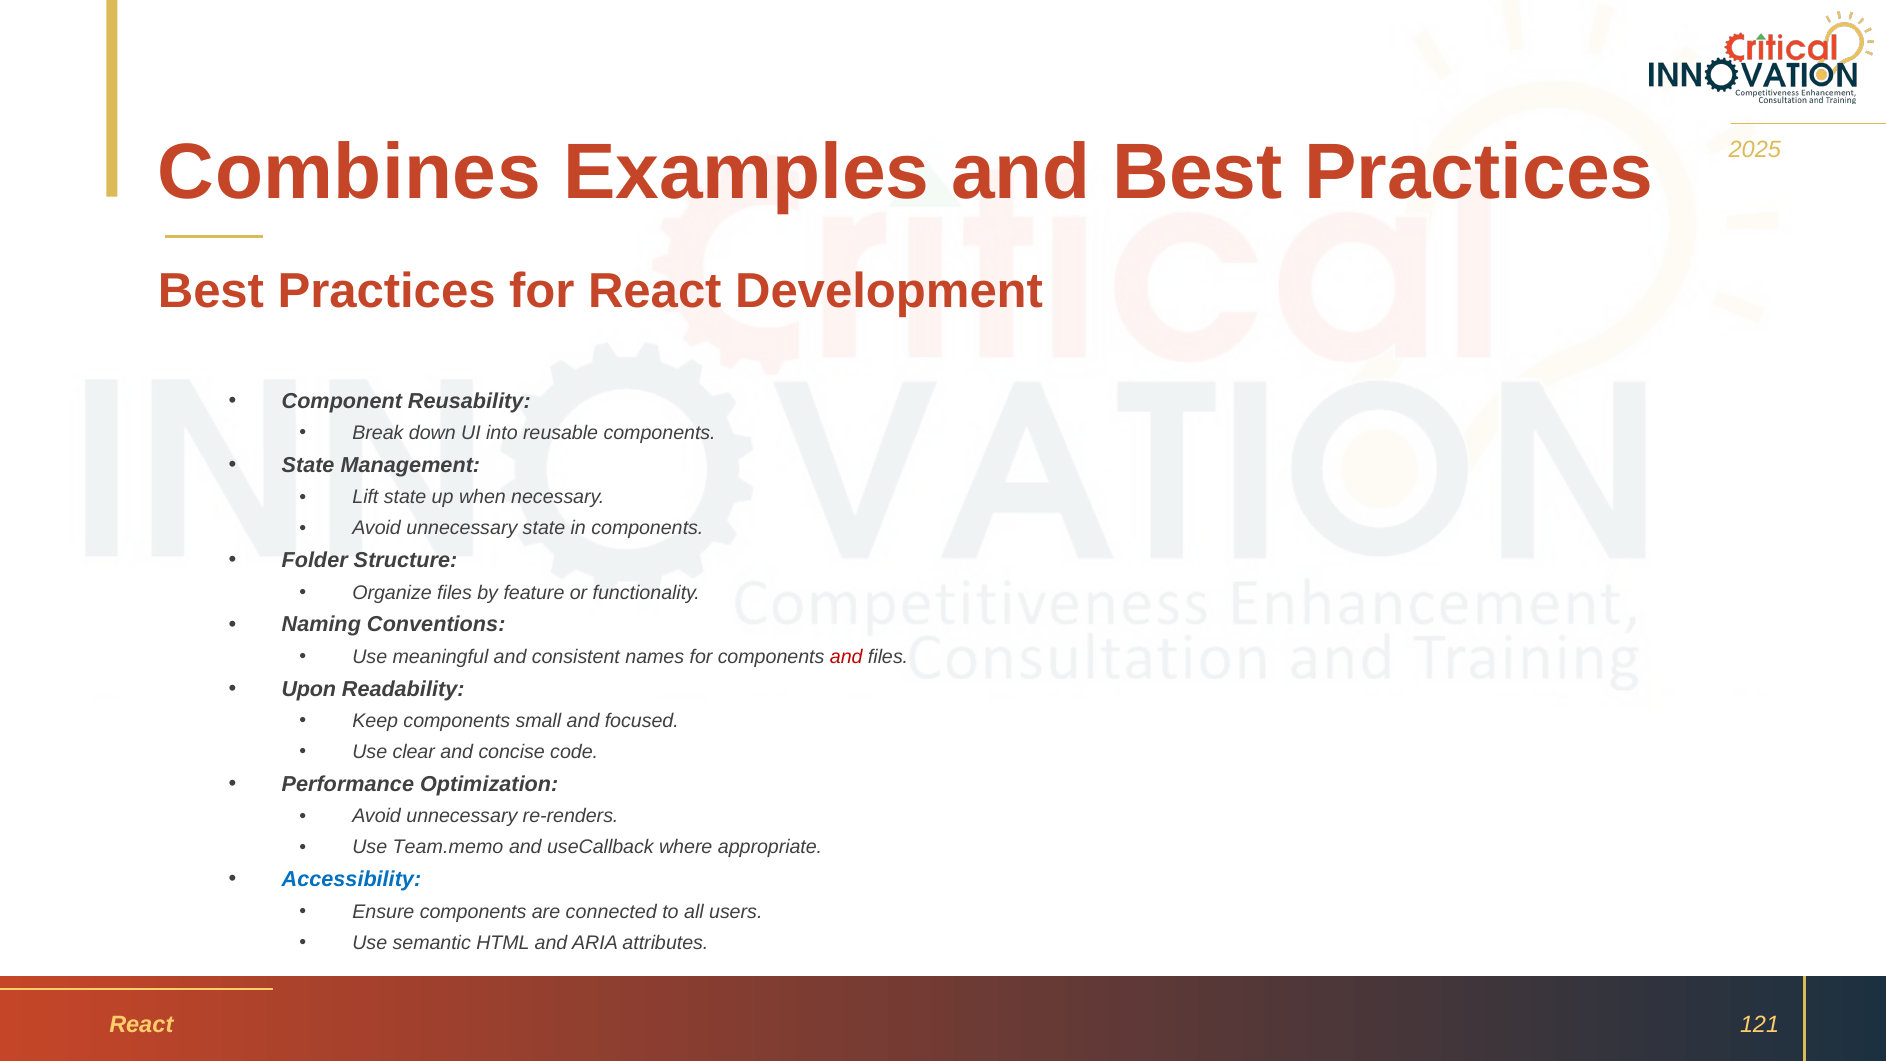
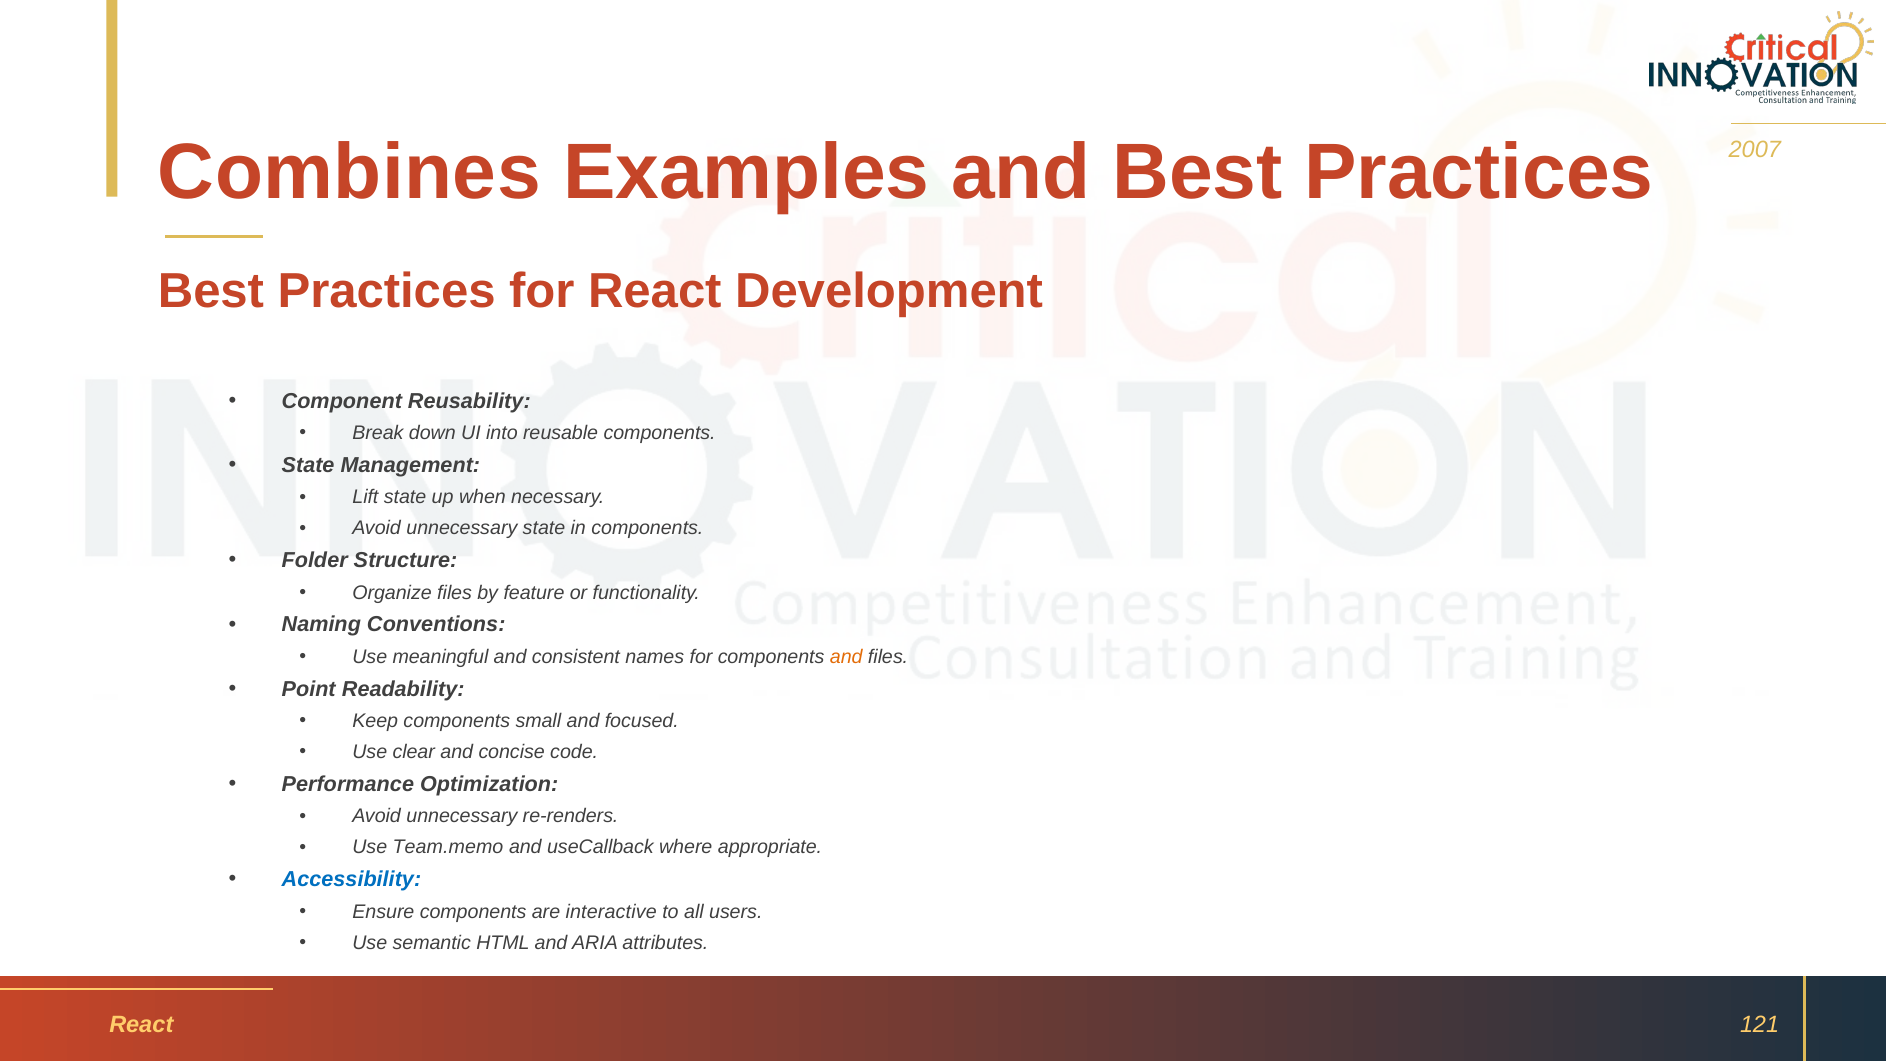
2025: 2025 -> 2007
and at (846, 657) colour: red -> orange
Upon: Upon -> Point
connected: connected -> interactive
